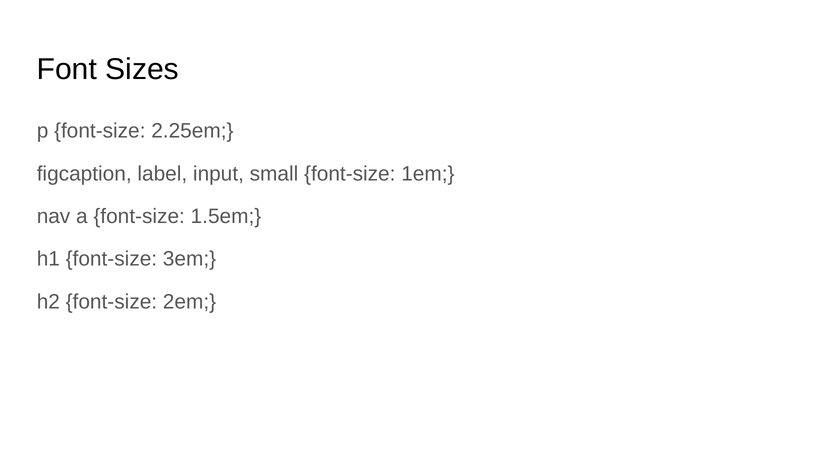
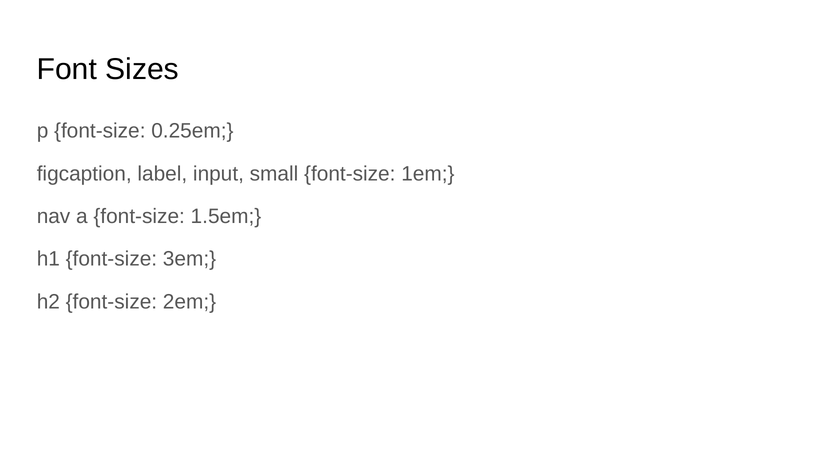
2.25em: 2.25em -> 0.25em
